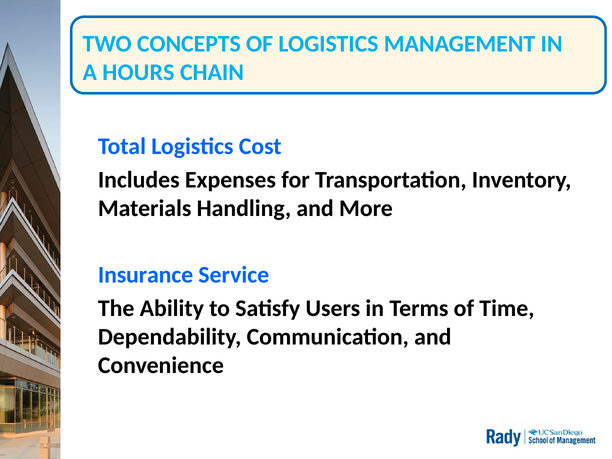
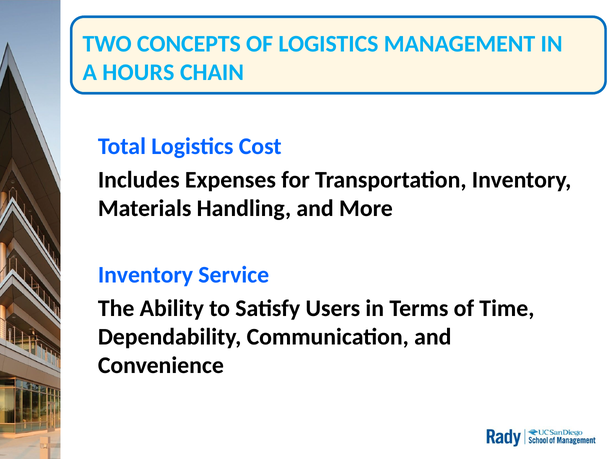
Insurance at (146, 275): Insurance -> Inventory
